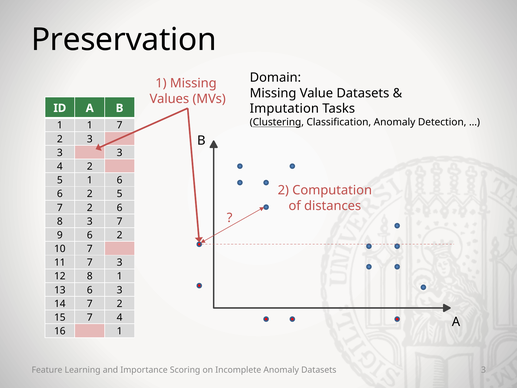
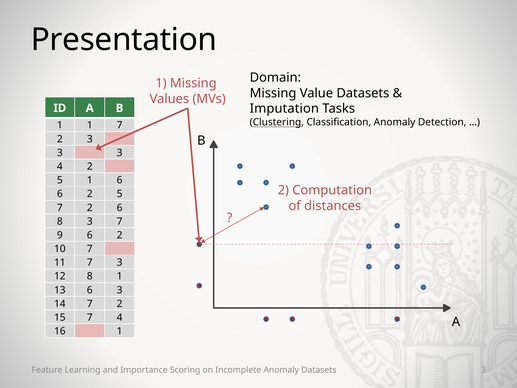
Preservation: Preservation -> Presentation
